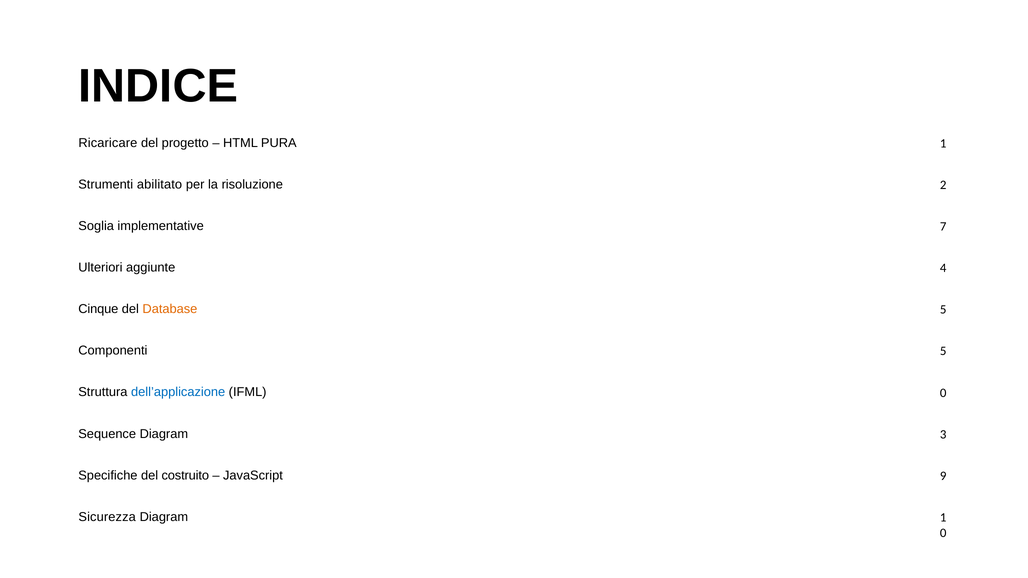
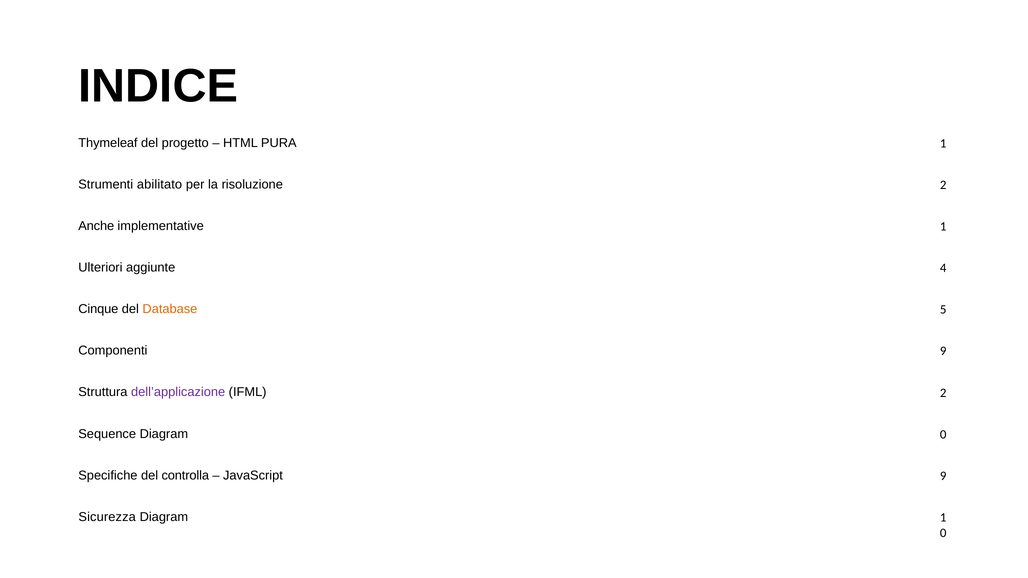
Ricaricare: Ricaricare -> Thymeleaf
Soglia: Soglia -> Anche
implementative 7: 7 -> 1
Componenti 5: 5 -> 9
dell’applicazione colour: blue -> purple
IFML 0: 0 -> 2
Diagram 3: 3 -> 0
costruito: costruito -> controlla
